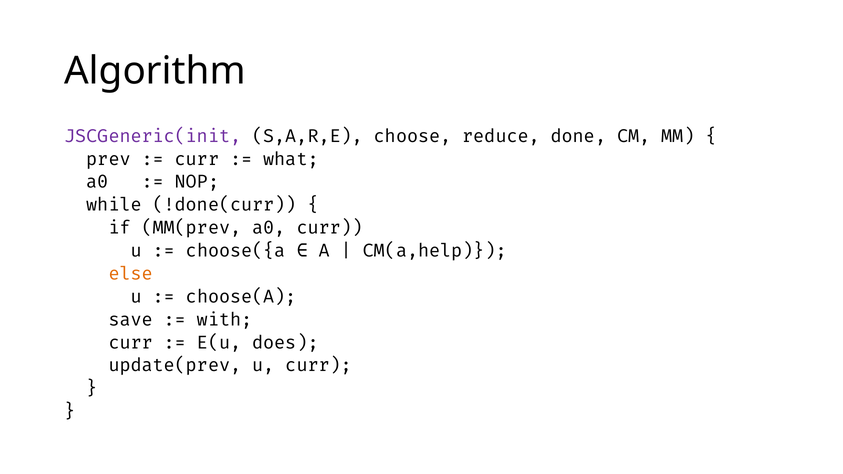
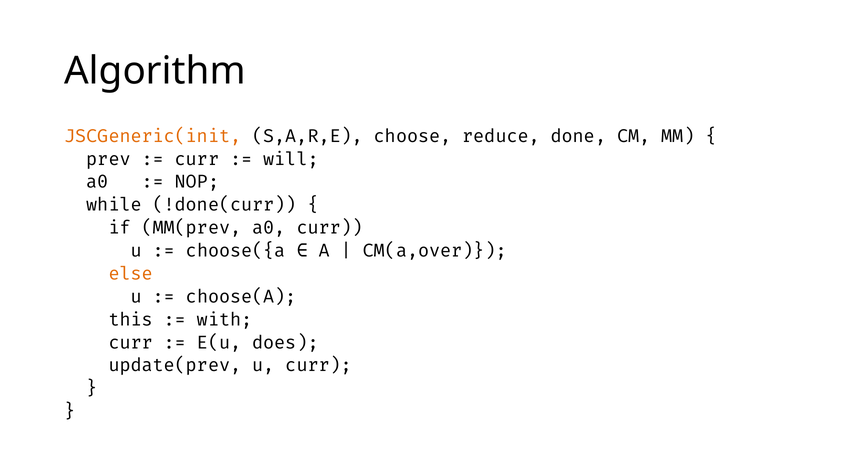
JSCGeneric(init colour: purple -> orange
what: what -> will
CM(a,help: CM(a,help -> CM(a,over
save: save -> this
